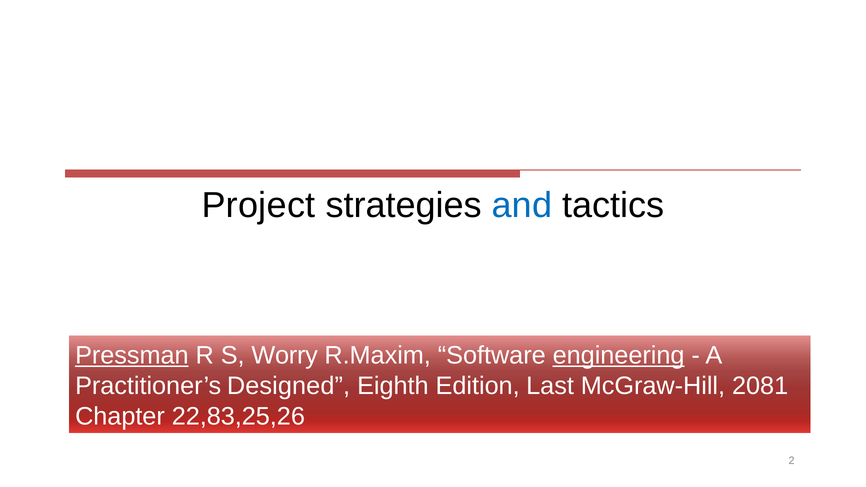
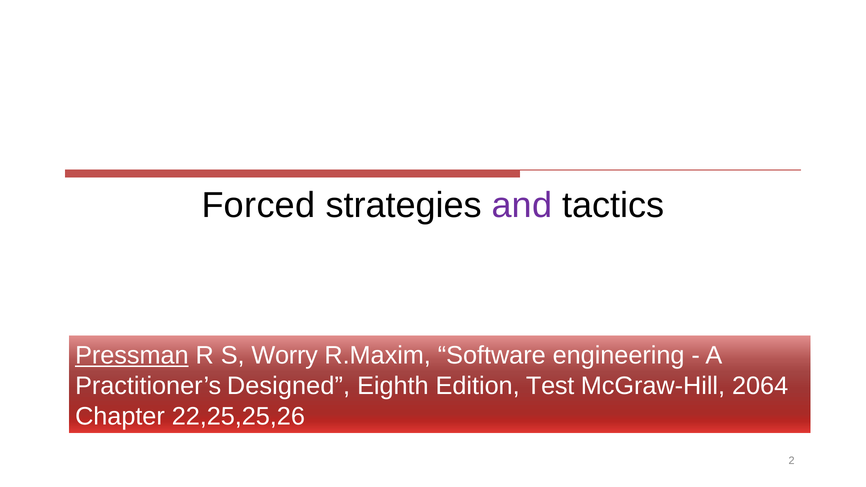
Project: Project -> Forced
and colour: blue -> purple
engineering underline: present -> none
Last: Last -> Test
2081: 2081 -> 2064
22,83,25,26: 22,83,25,26 -> 22,25,25,26
